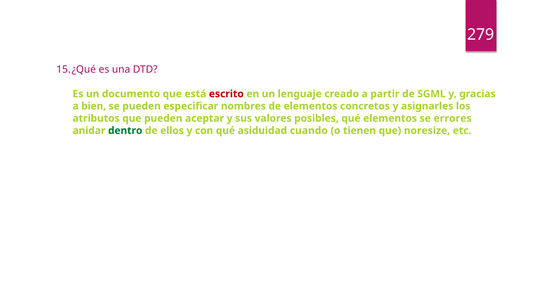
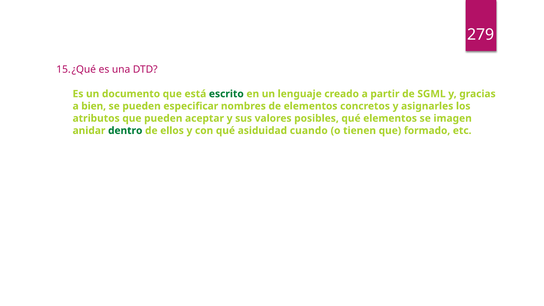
escrito colour: red -> green
errores: errores -> imagen
noresize: noresize -> formado
